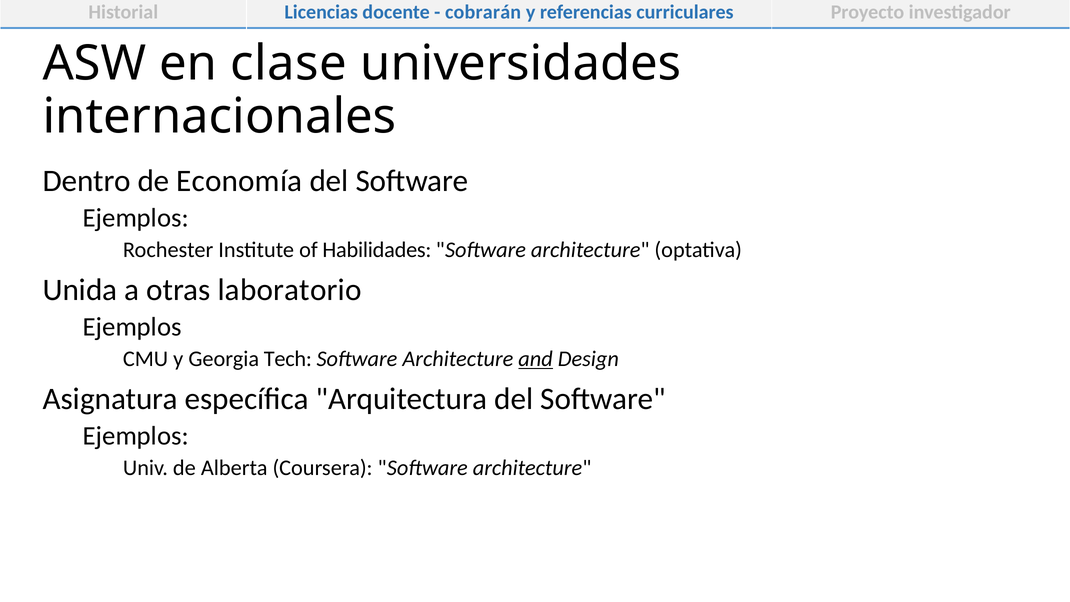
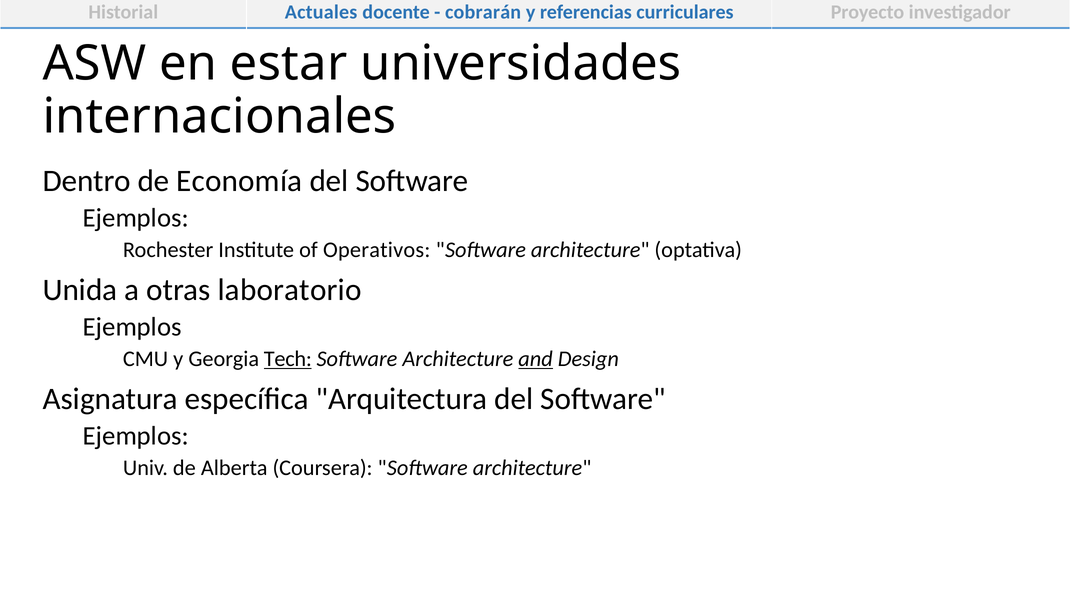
Licencias: Licencias -> Actuales
clase: clase -> estar
Habilidades: Habilidades -> Operativos
Tech underline: none -> present
